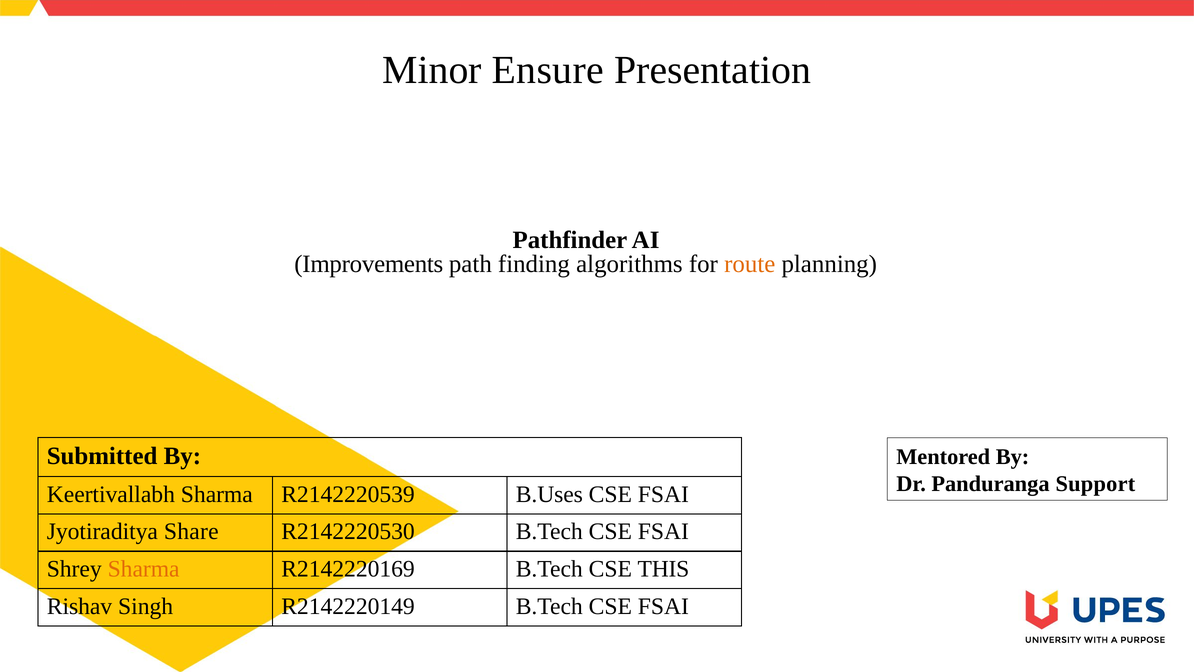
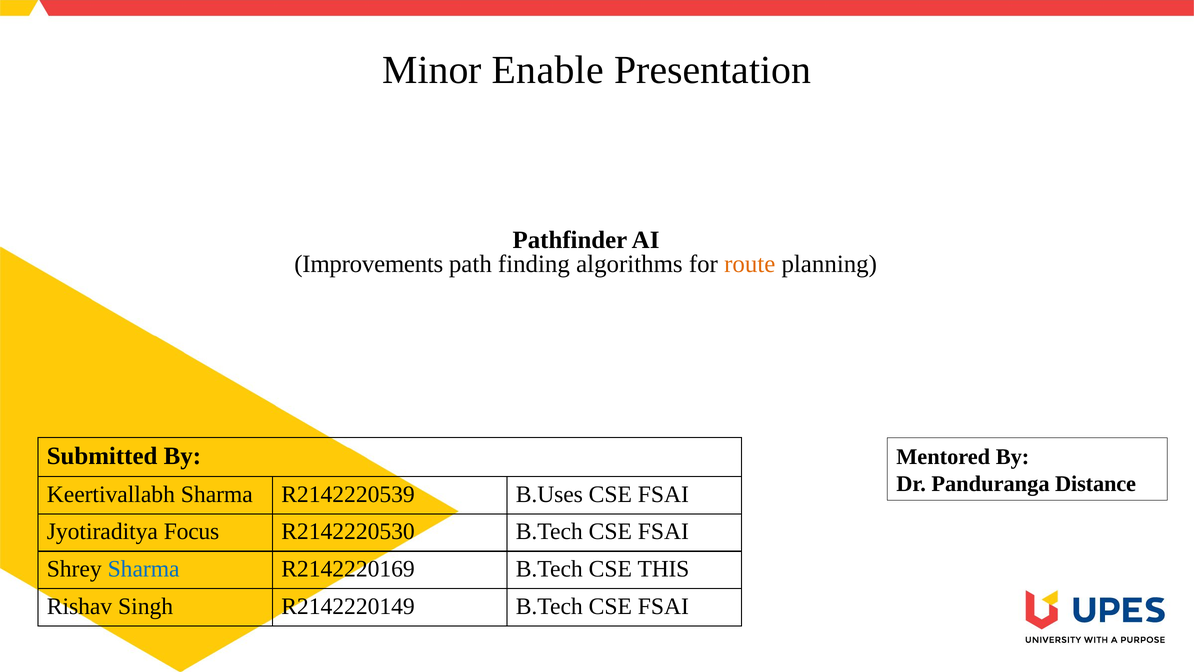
Ensure: Ensure -> Enable
Support: Support -> Distance
Share: Share -> Focus
Sharma at (144, 569) colour: orange -> blue
